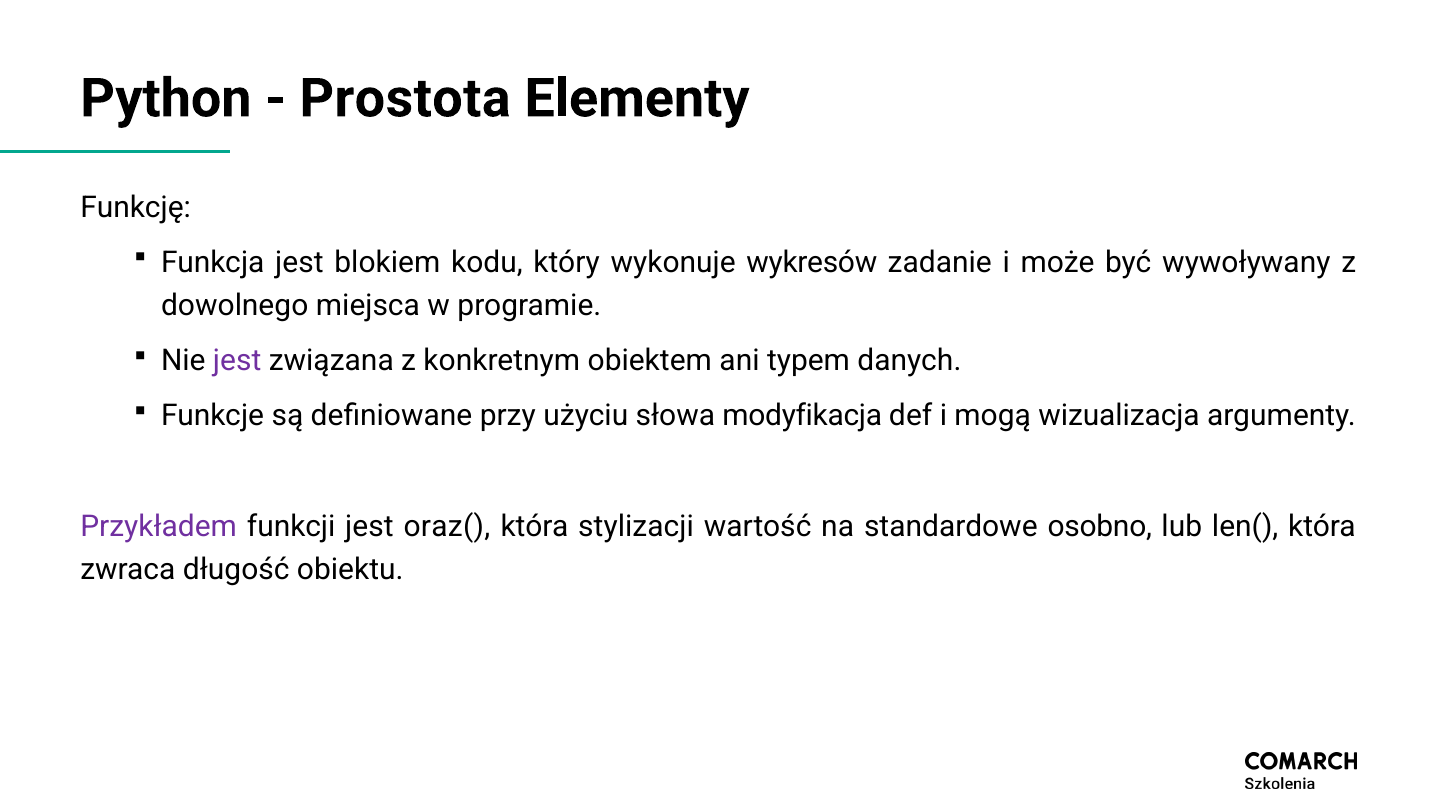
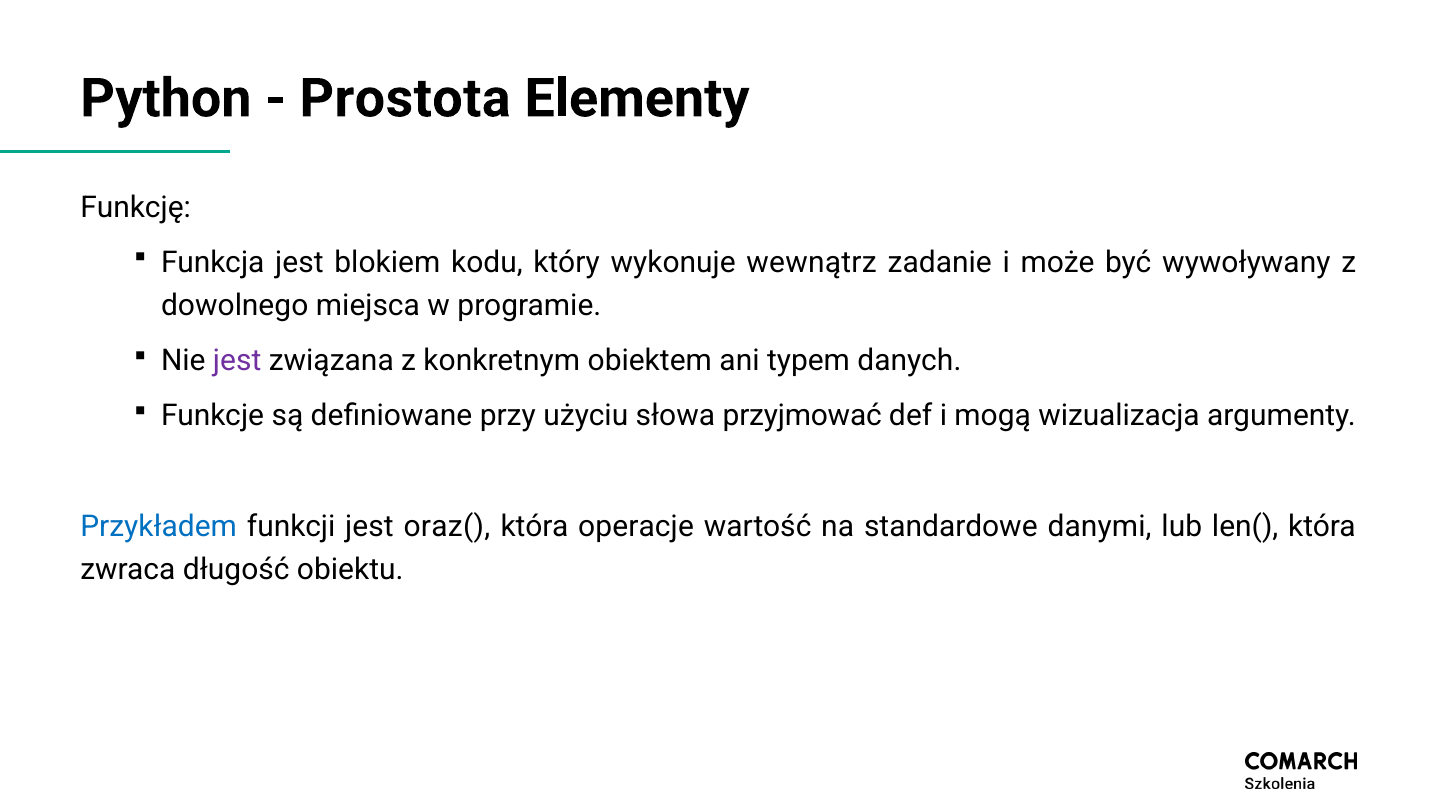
wykresów: wykresów -> wewnątrz
modyfikacja: modyfikacja -> przyjmować
Przykładem colour: purple -> blue
stylizacji: stylizacji -> operacje
osobno: osobno -> danymi
